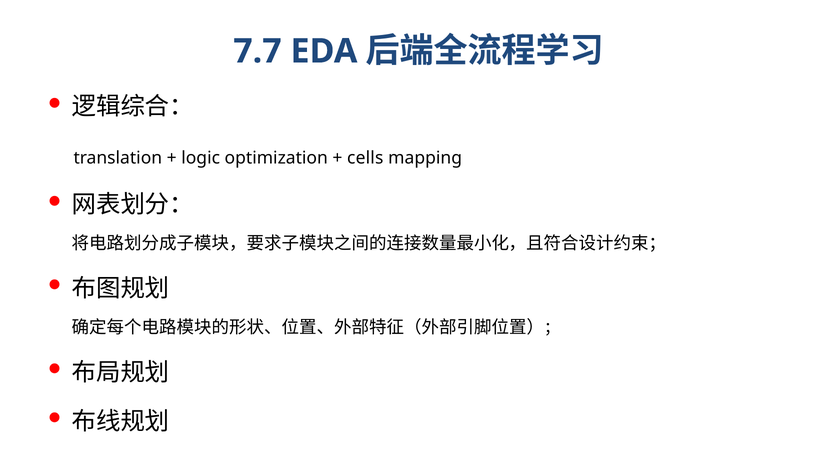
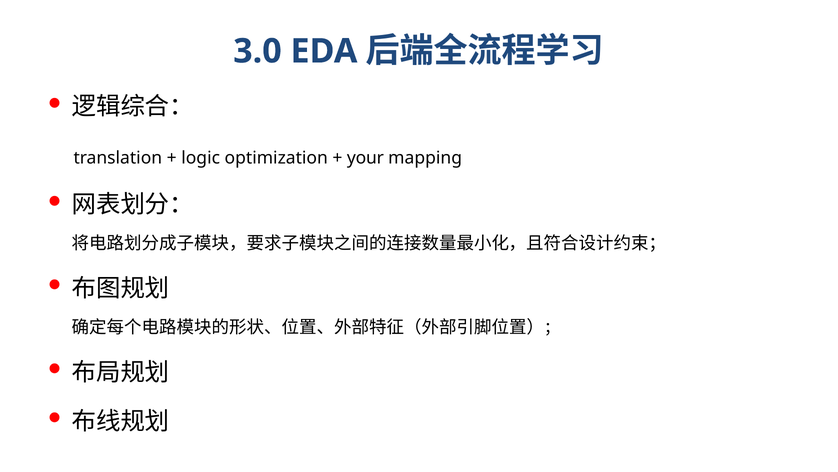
7.7: 7.7 -> 3.0
cells: cells -> your
